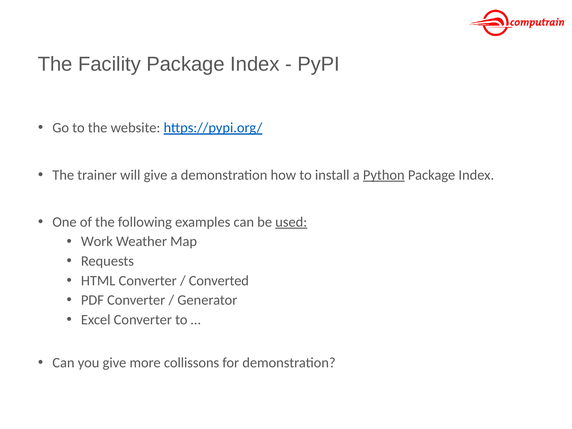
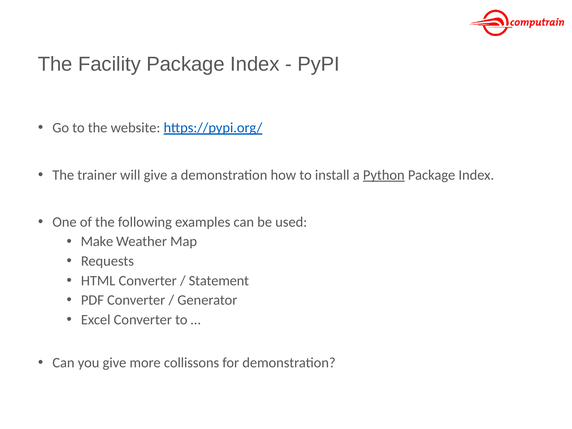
used underline: present -> none
Work: Work -> Make
Converted: Converted -> Statement
